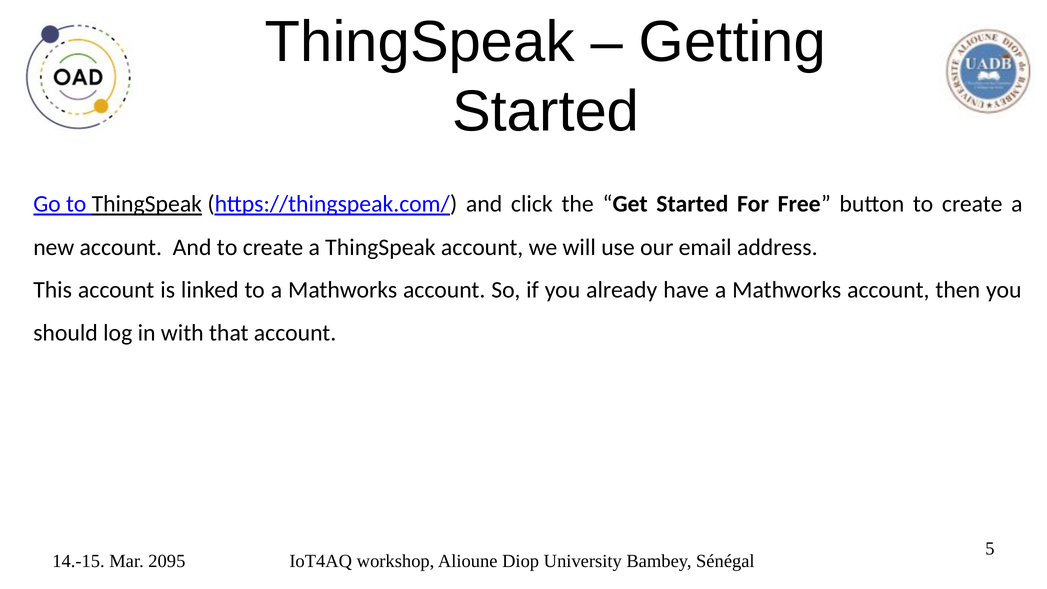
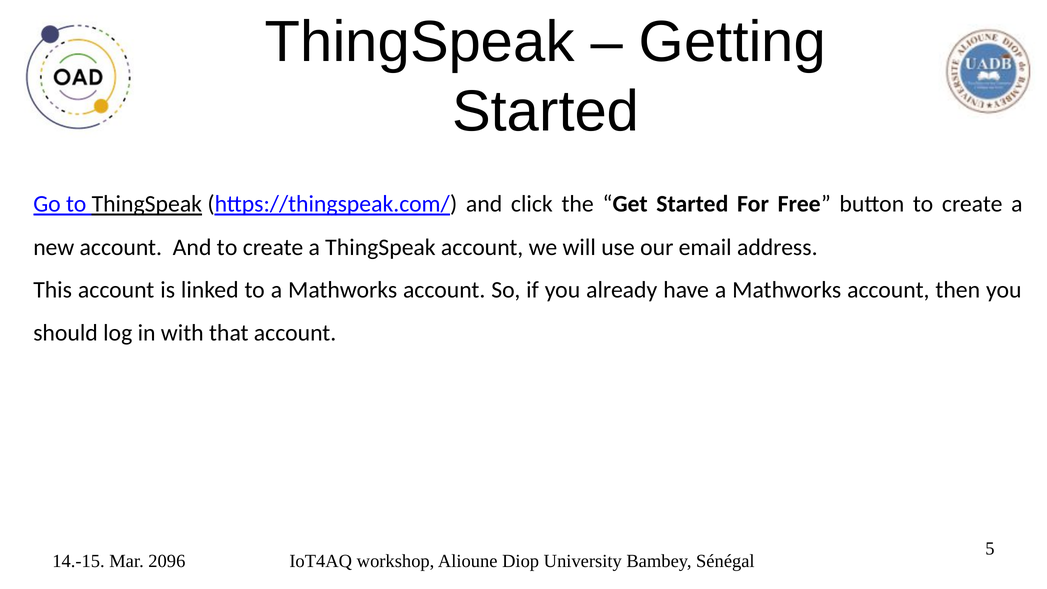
2095: 2095 -> 2096
